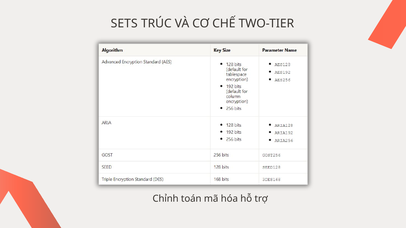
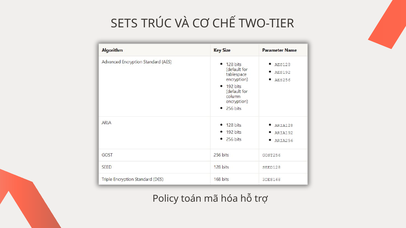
Chỉnh: Chỉnh -> Policy
